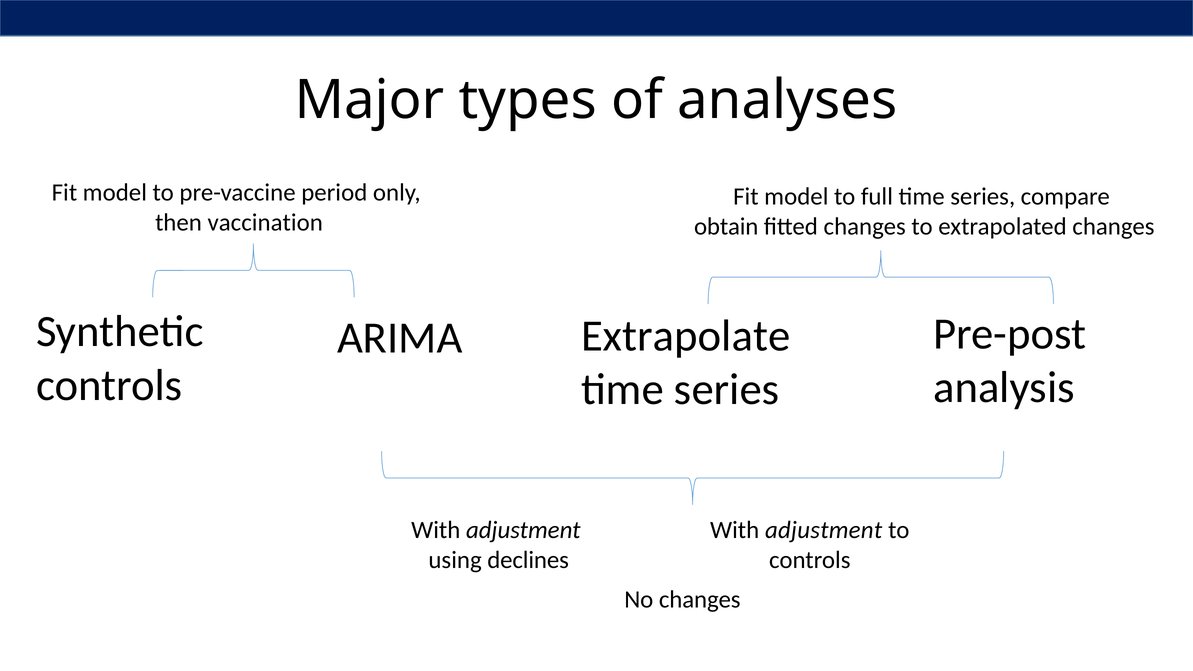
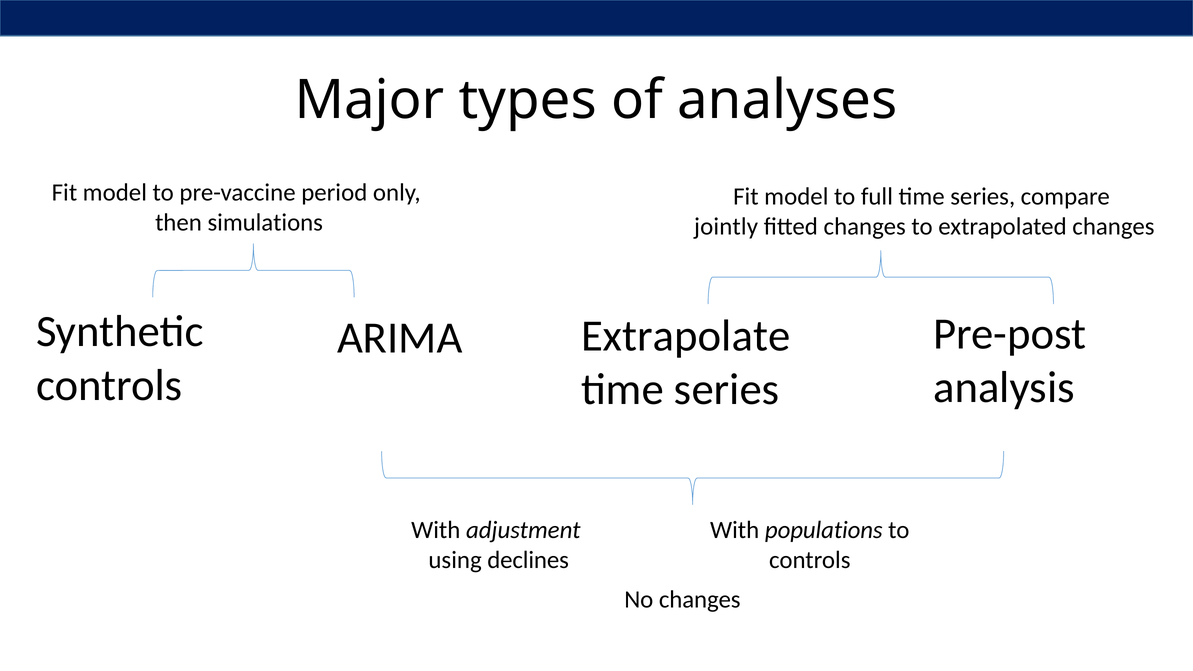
vaccination: vaccination -> simulations
obtain: obtain -> jointly
adjustment at (824, 530): adjustment -> populations
